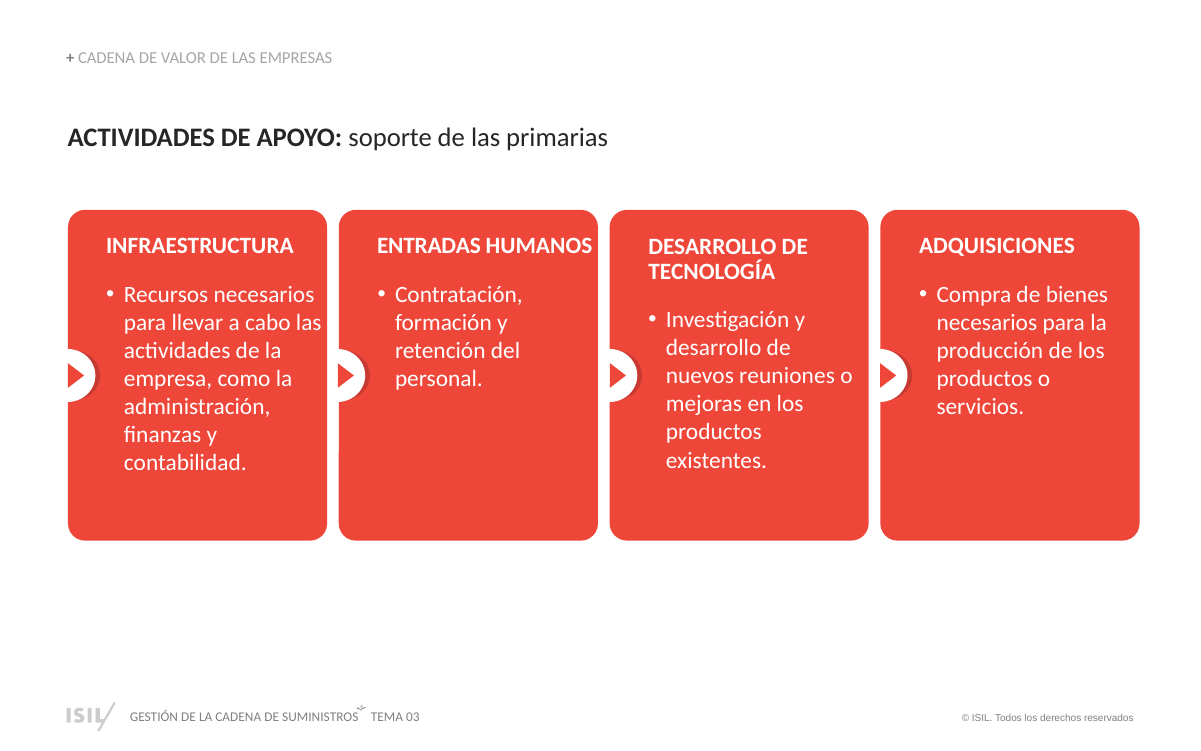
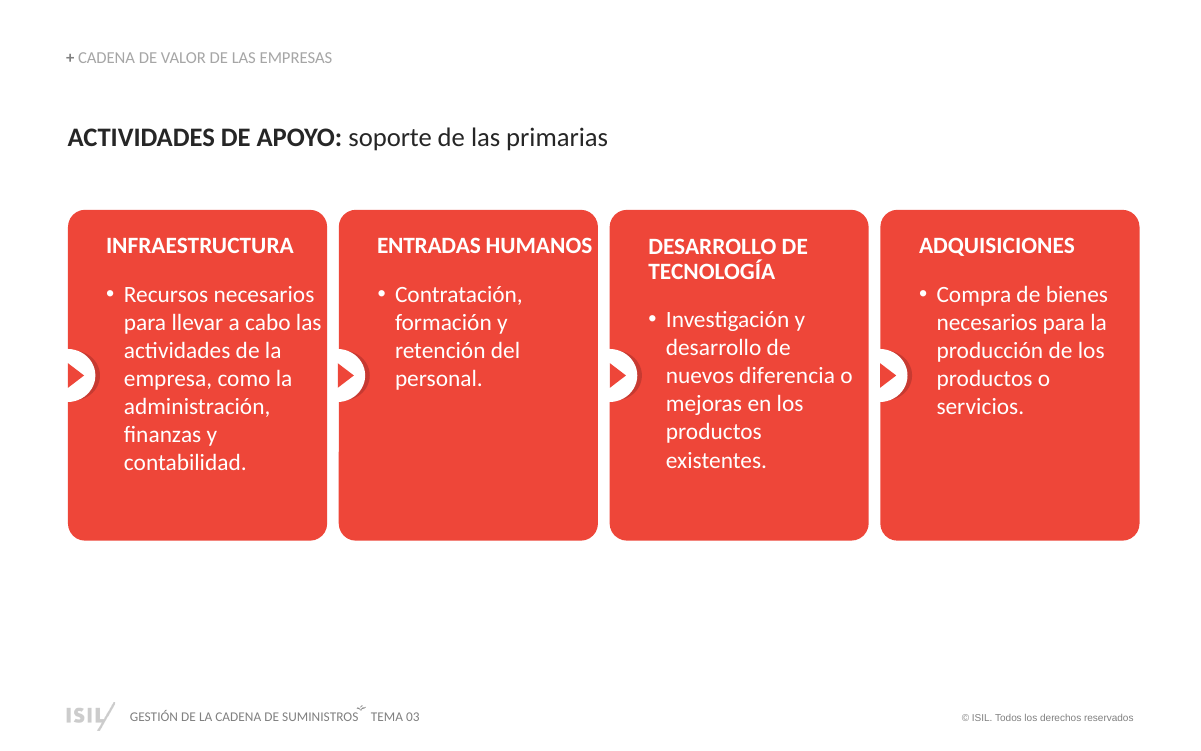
reuniones: reuniones -> diferencia
